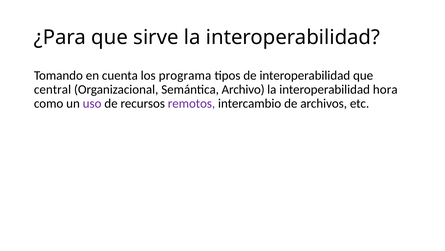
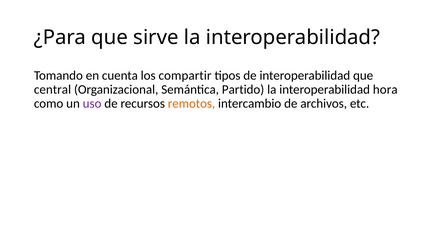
programa: programa -> compartir
Archivo: Archivo -> Partido
remotos colour: purple -> orange
